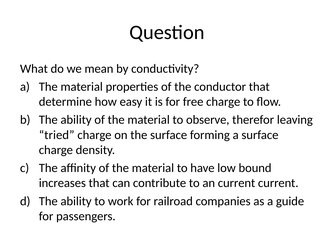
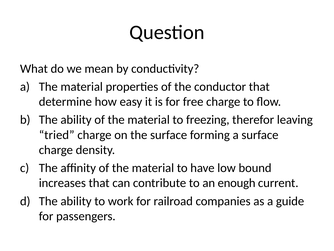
observe: observe -> freezing
an current: current -> enough
